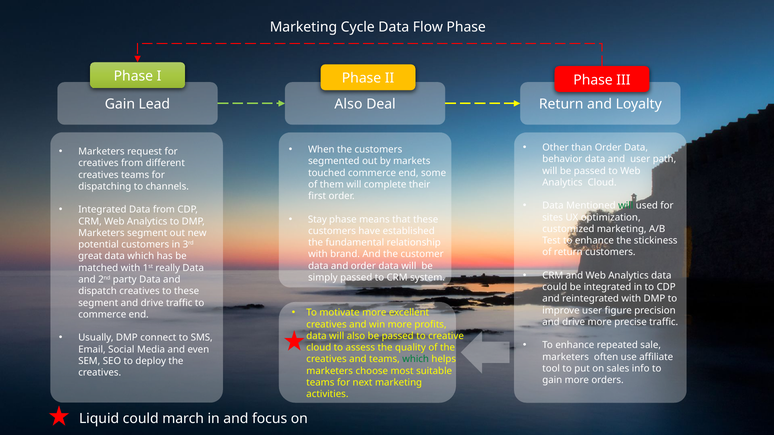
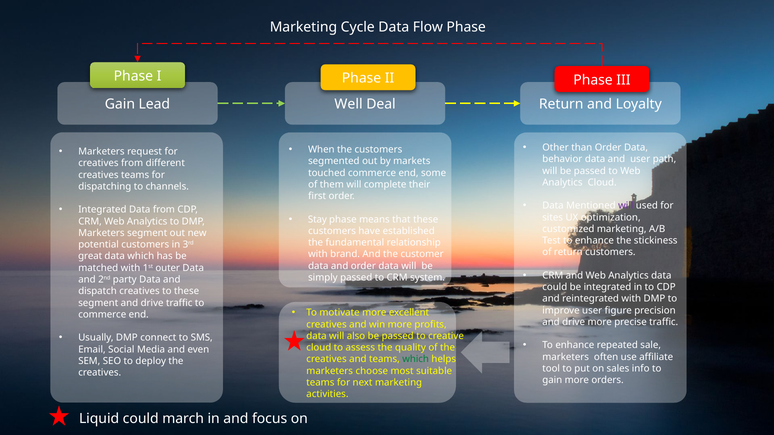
Lead Also: Also -> Well
will at (626, 206) colour: green -> purple
really: really -> outer
